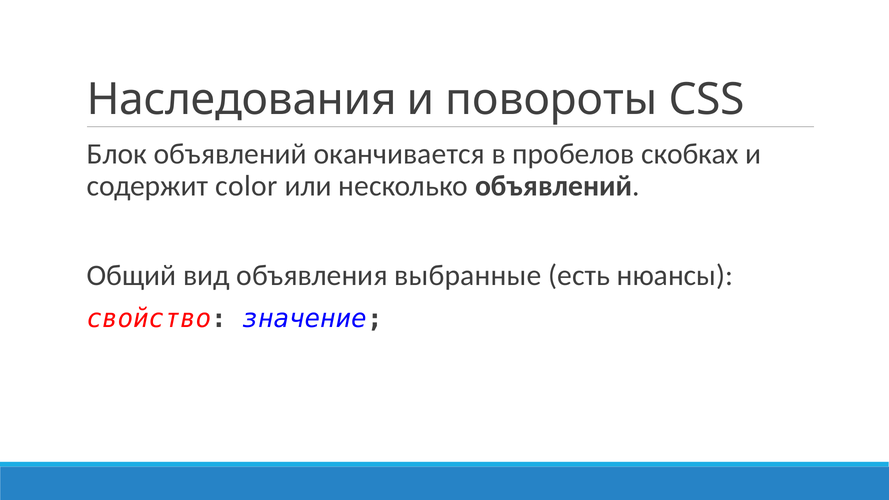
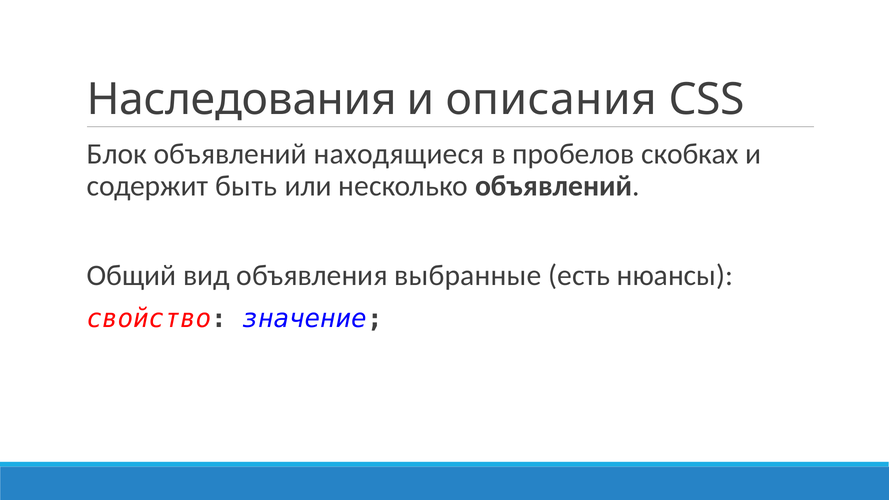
повороты: повороты -> описания
оканчивается: оканчивается -> находящиеся
color: color -> быть
